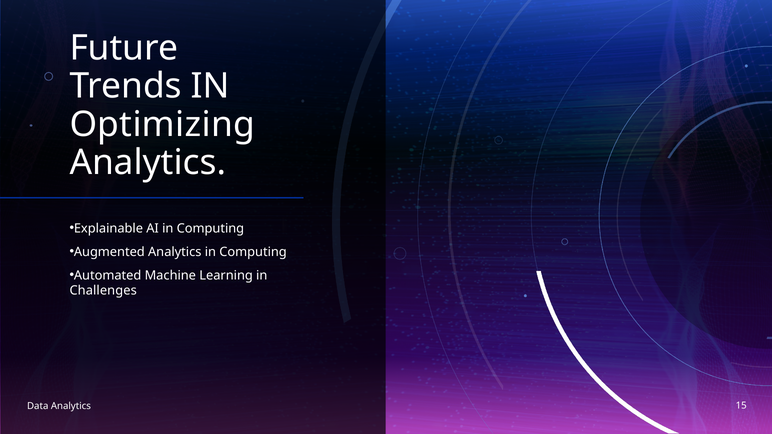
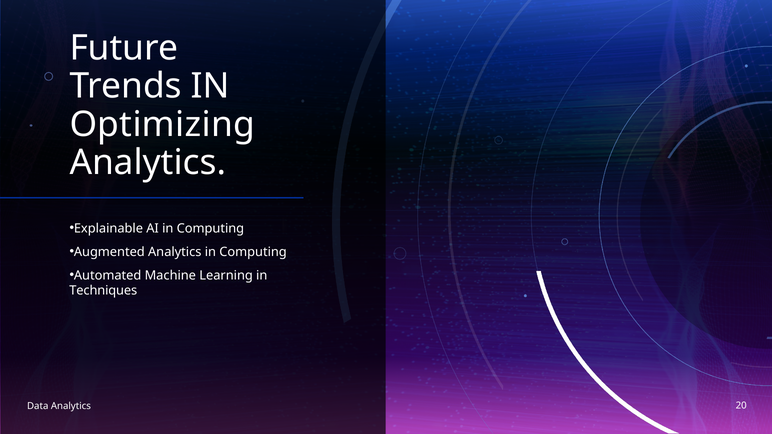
Challenges: Challenges -> Techniques
15: 15 -> 20
